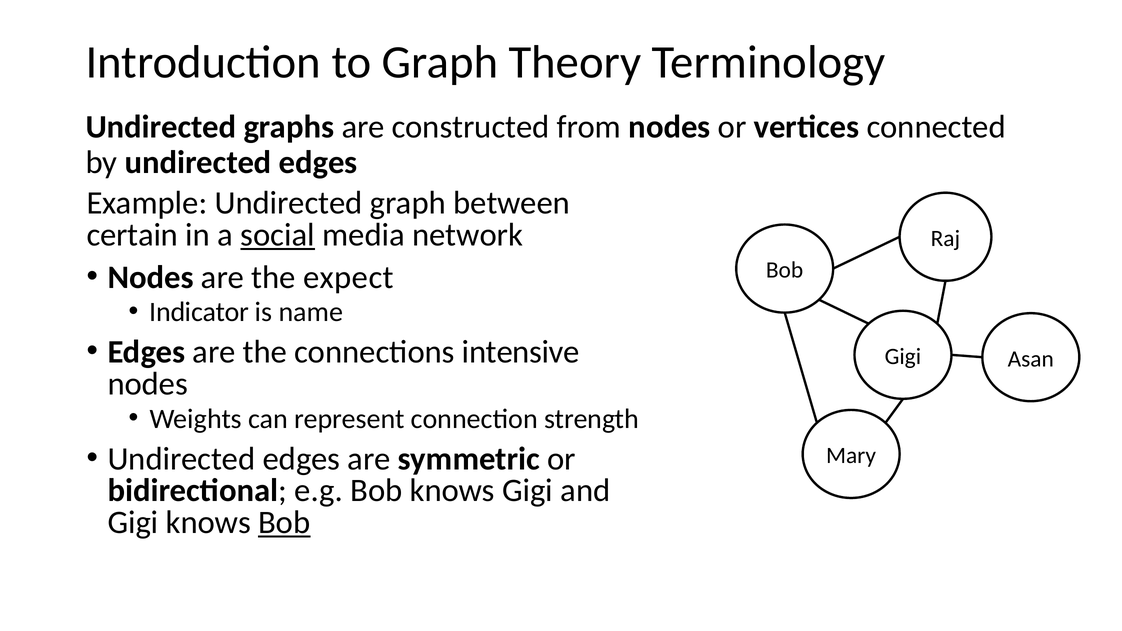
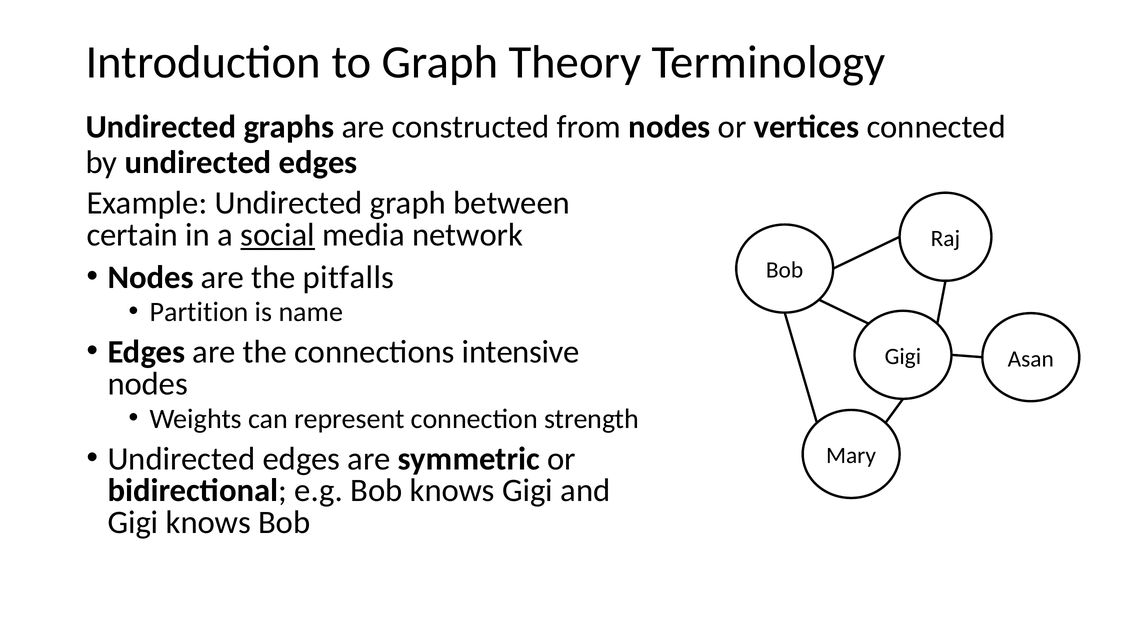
expect: expect -> pitfalls
Indicator: Indicator -> Partition
Bob at (284, 523) underline: present -> none
